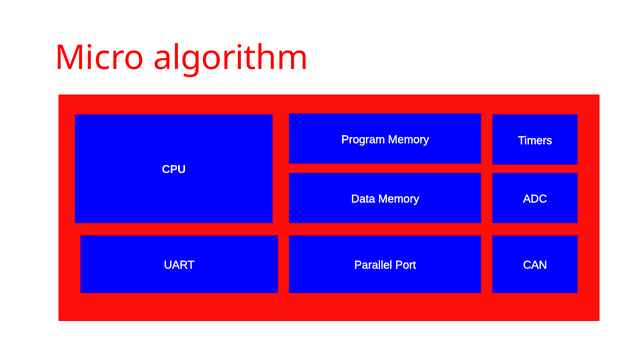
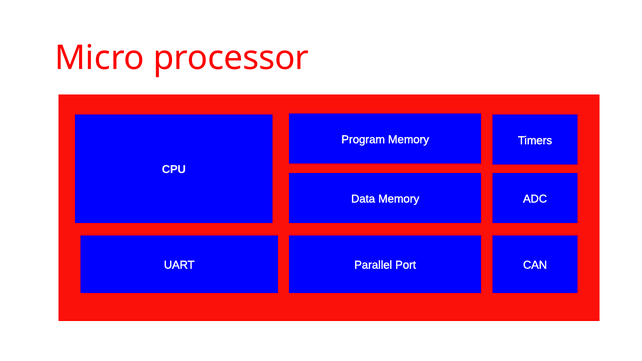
algorithm: algorithm -> processor
